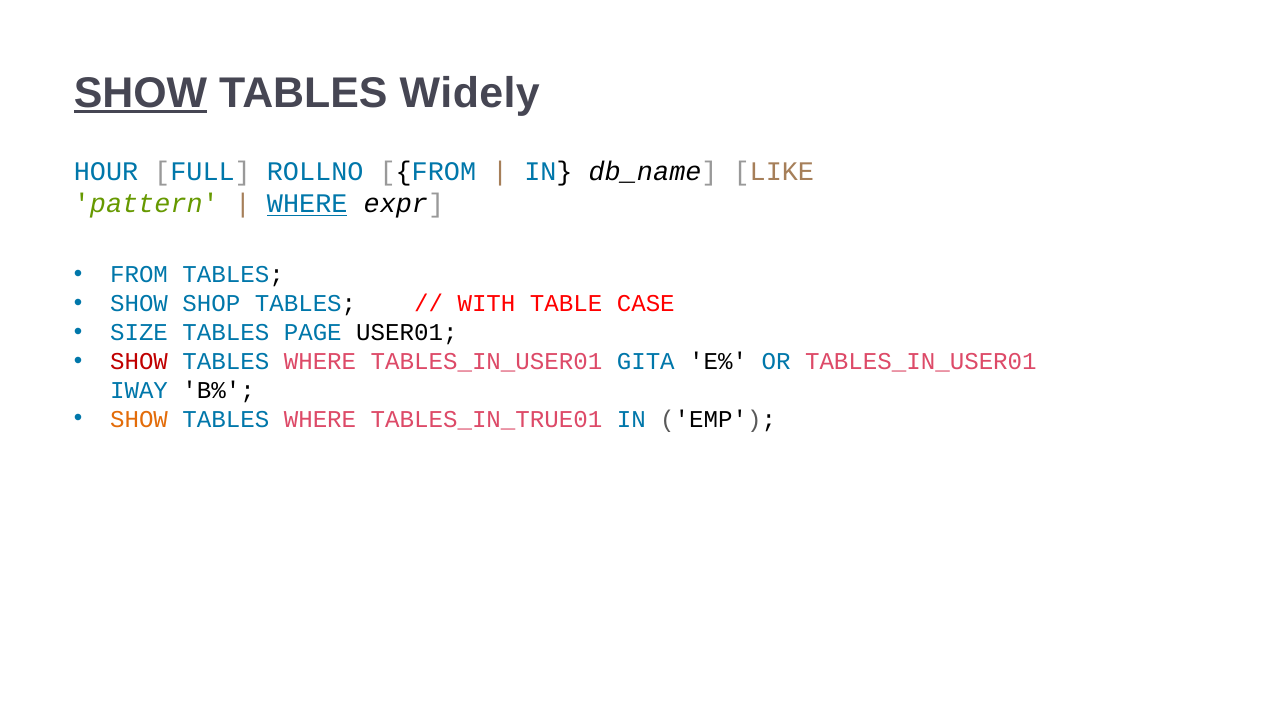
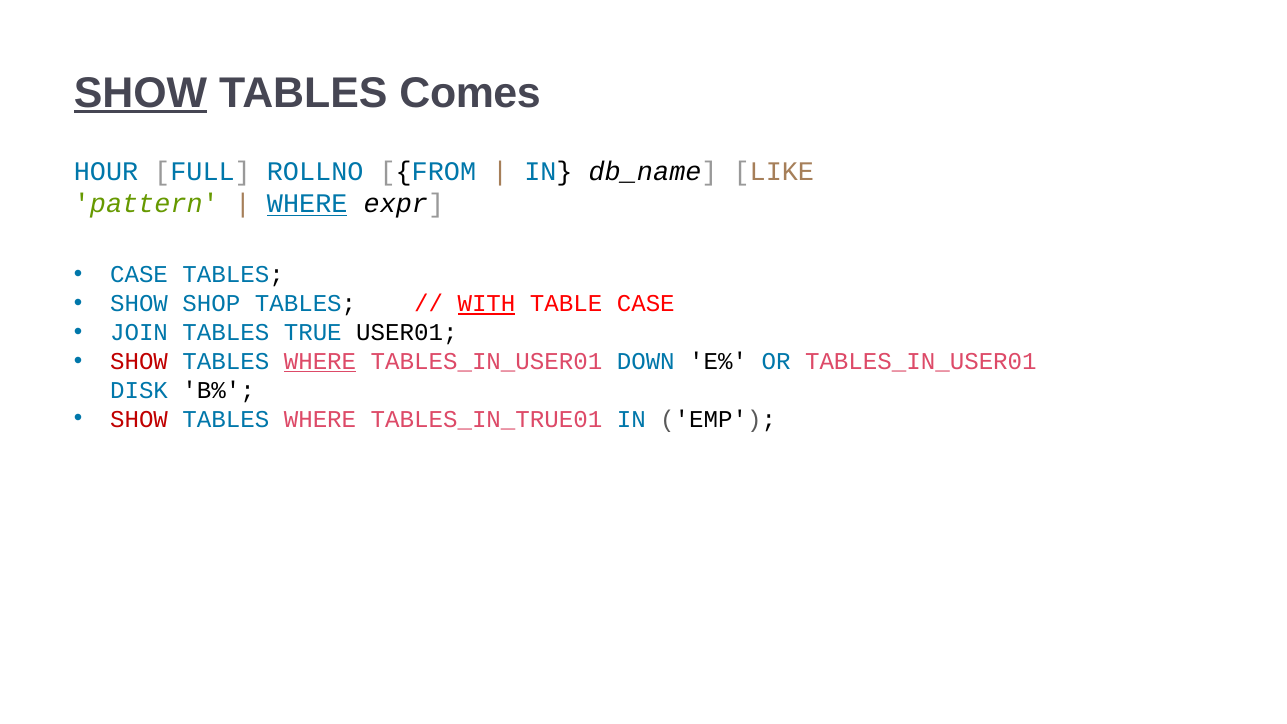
Widely: Widely -> Comes
FROM at (139, 274): FROM -> CASE
WITH underline: none -> present
SIZE: SIZE -> JOIN
PAGE: PAGE -> TRUE
WHERE at (320, 361) underline: none -> present
GITA: GITA -> DOWN
IWAY: IWAY -> DISK
SHOW at (139, 419) colour: orange -> red
